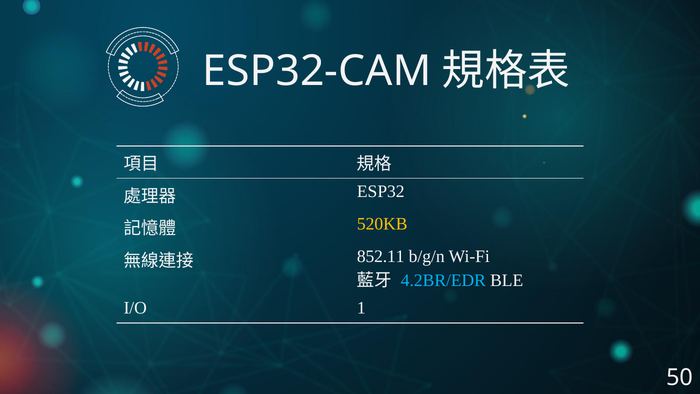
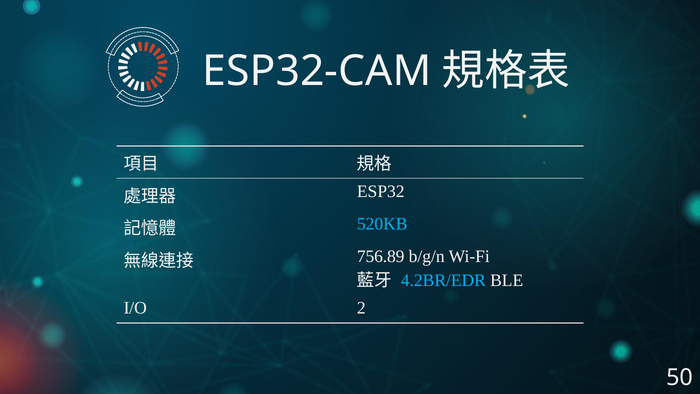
520KB colour: yellow -> light blue
852.11: 852.11 -> 756.89
1: 1 -> 2
